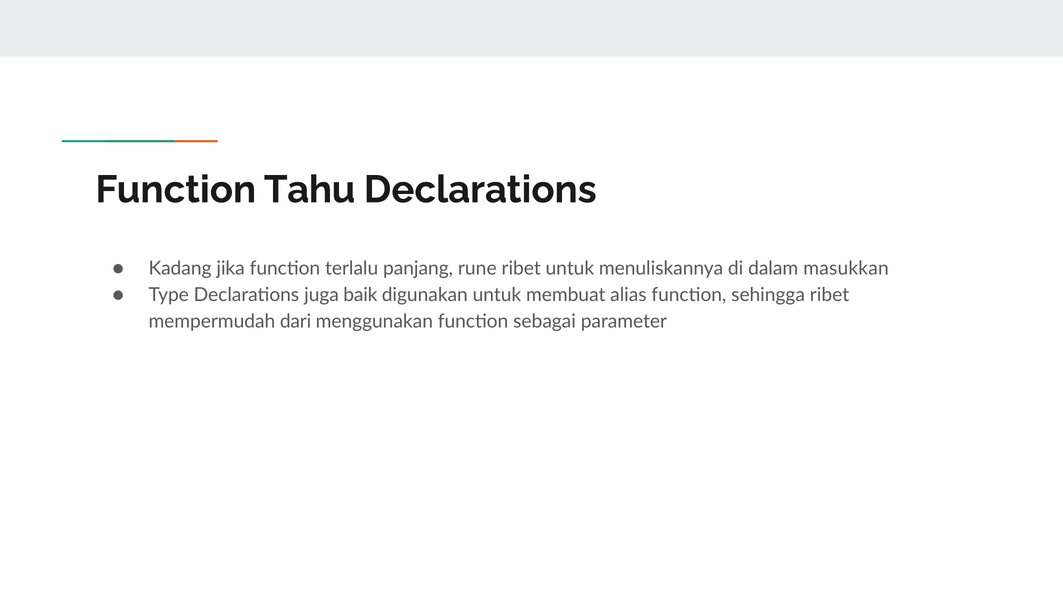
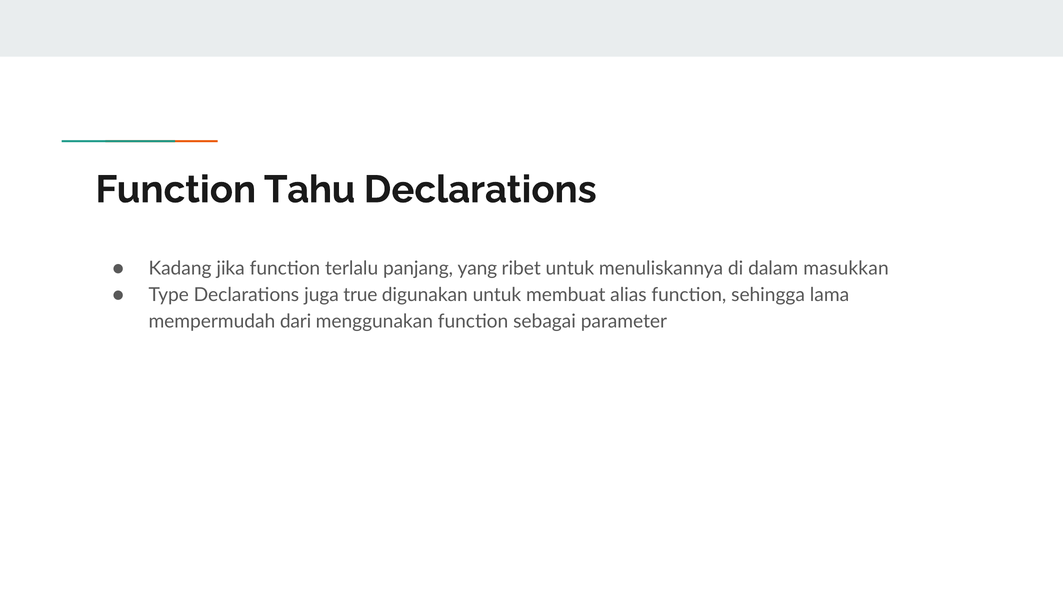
rune: rune -> yang
baik: baik -> true
sehingga ribet: ribet -> lama
